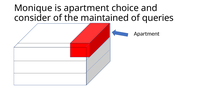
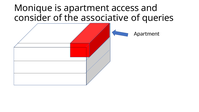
choice: choice -> access
maintained: maintained -> associative
